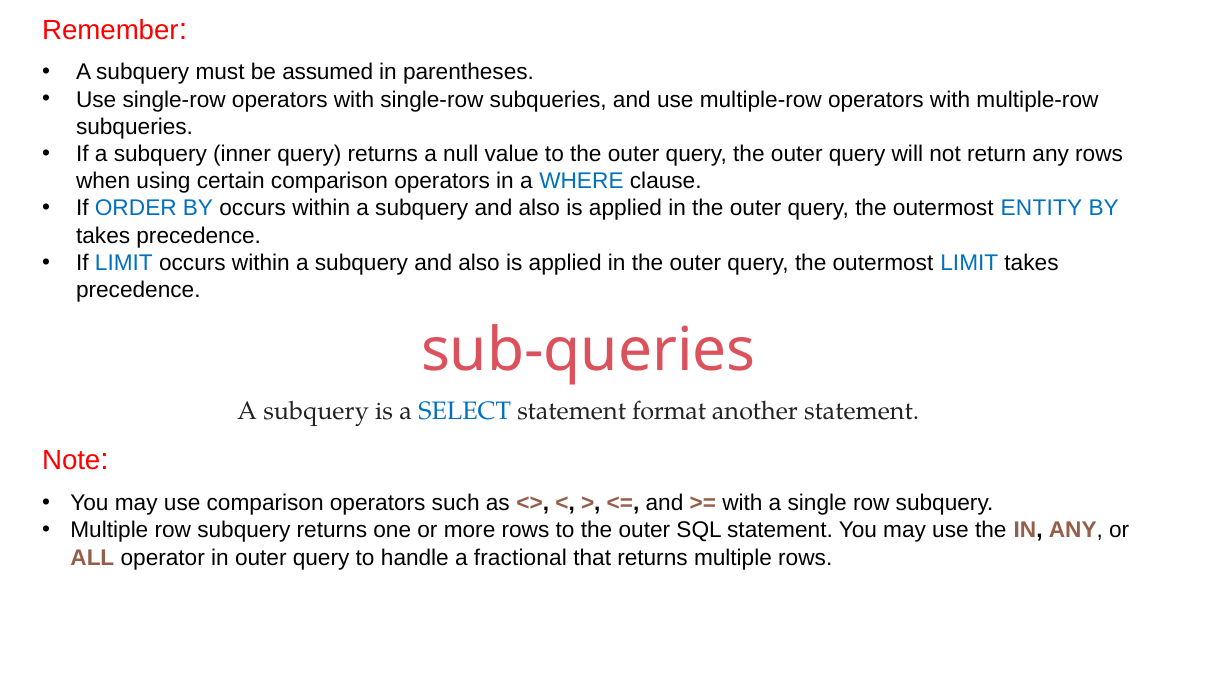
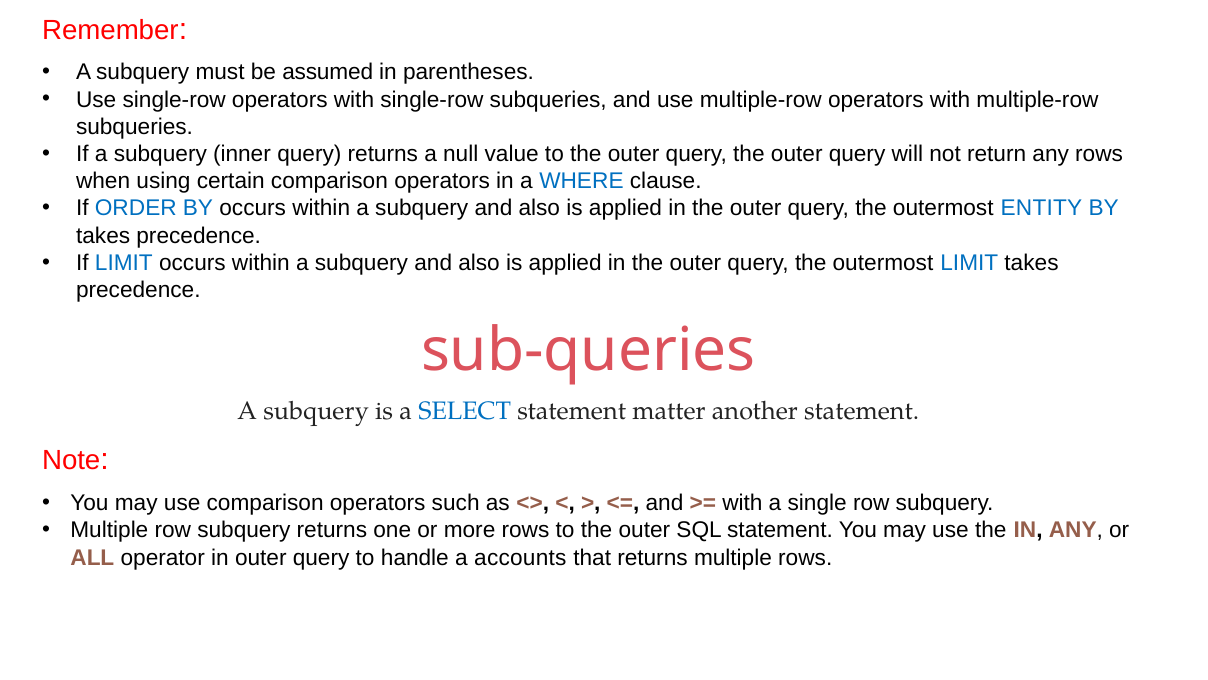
format: format -> matter
fractional: fractional -> accounts
